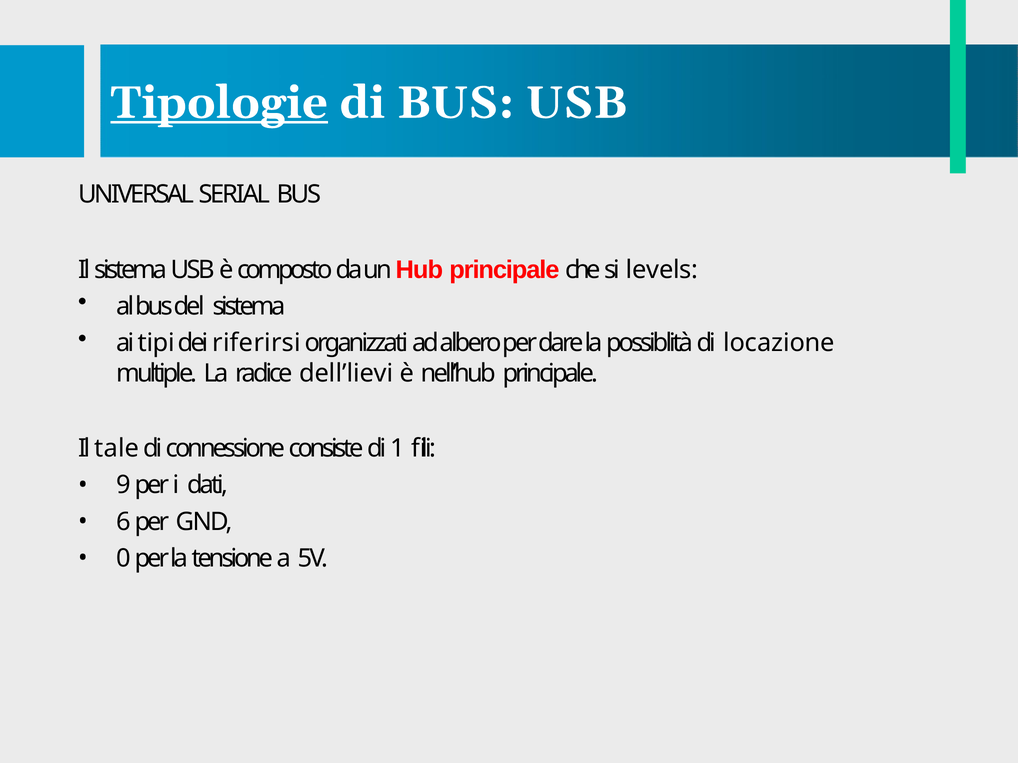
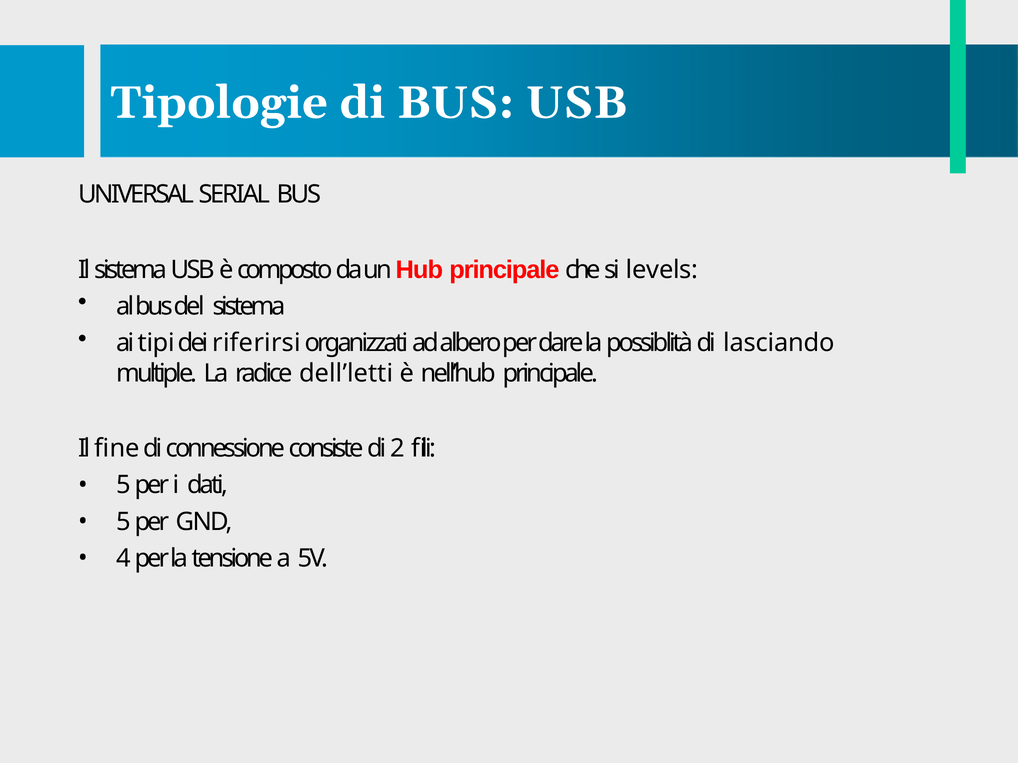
Tipologie underline: present -> none
locazione: locazione -> lasciando
dell’lievi: dell’lievi -> dell’letti
tale: tale -> fine
1: 1 -> 2
9 at (124, 485): 9 -> 5
6 at (124, 522): 6 -> 5
0: 0 -> 4
